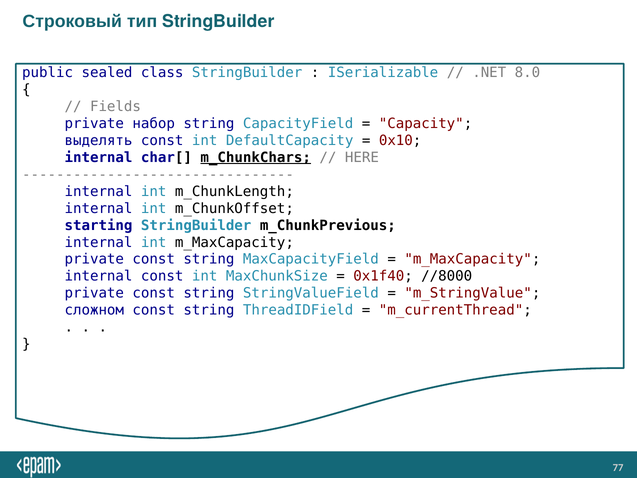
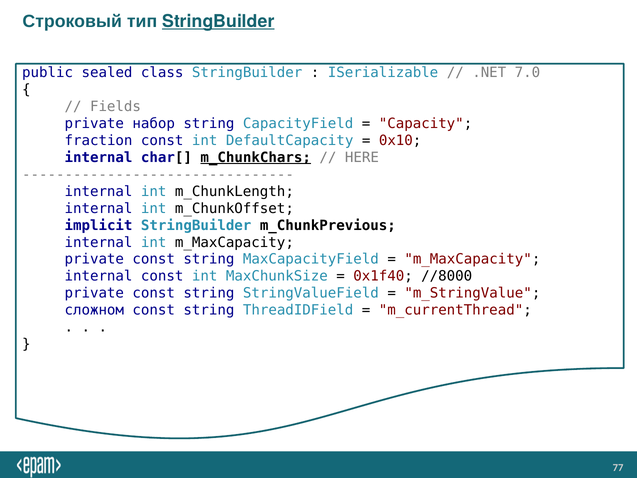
StringBuilder at (218, 21) underline: none -> present
8.0: 8.0 -> 7.0
выделять: выделять -> fraction
starting: starting -> implicit
